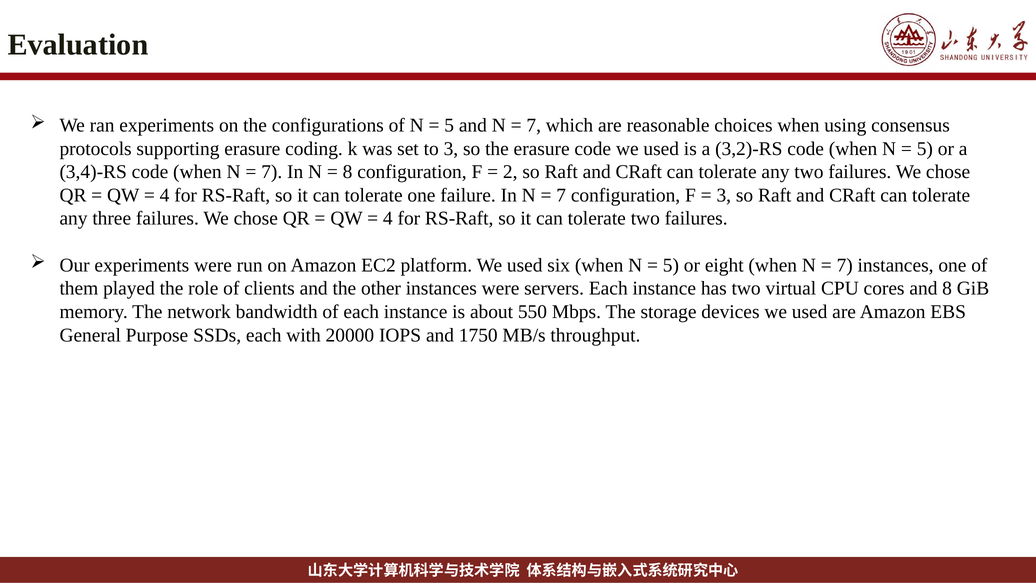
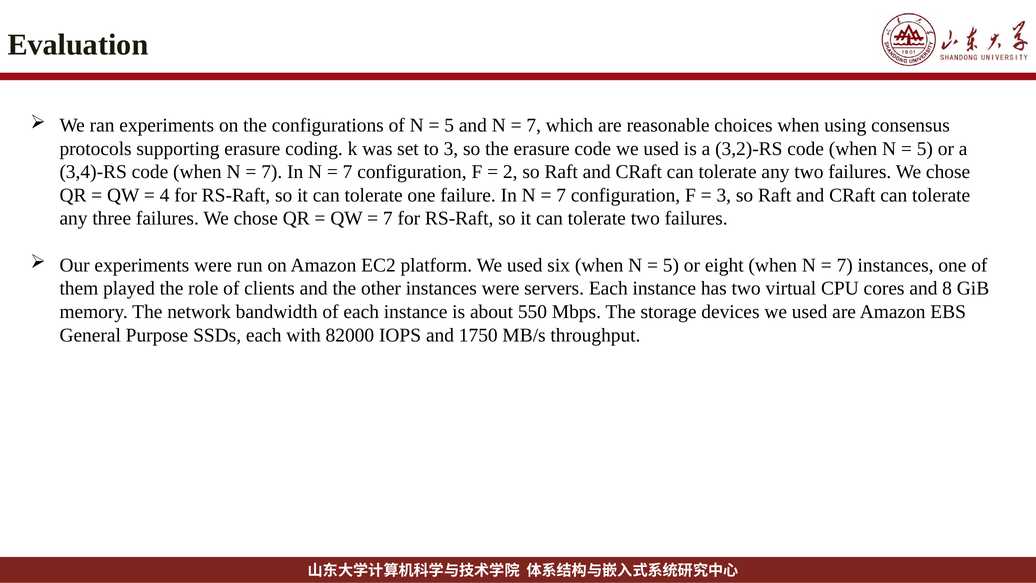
8 at (348, 172): 8 -> 7
4 at (388, 218): 4 -> 7
20000: 20000 -> 82000
